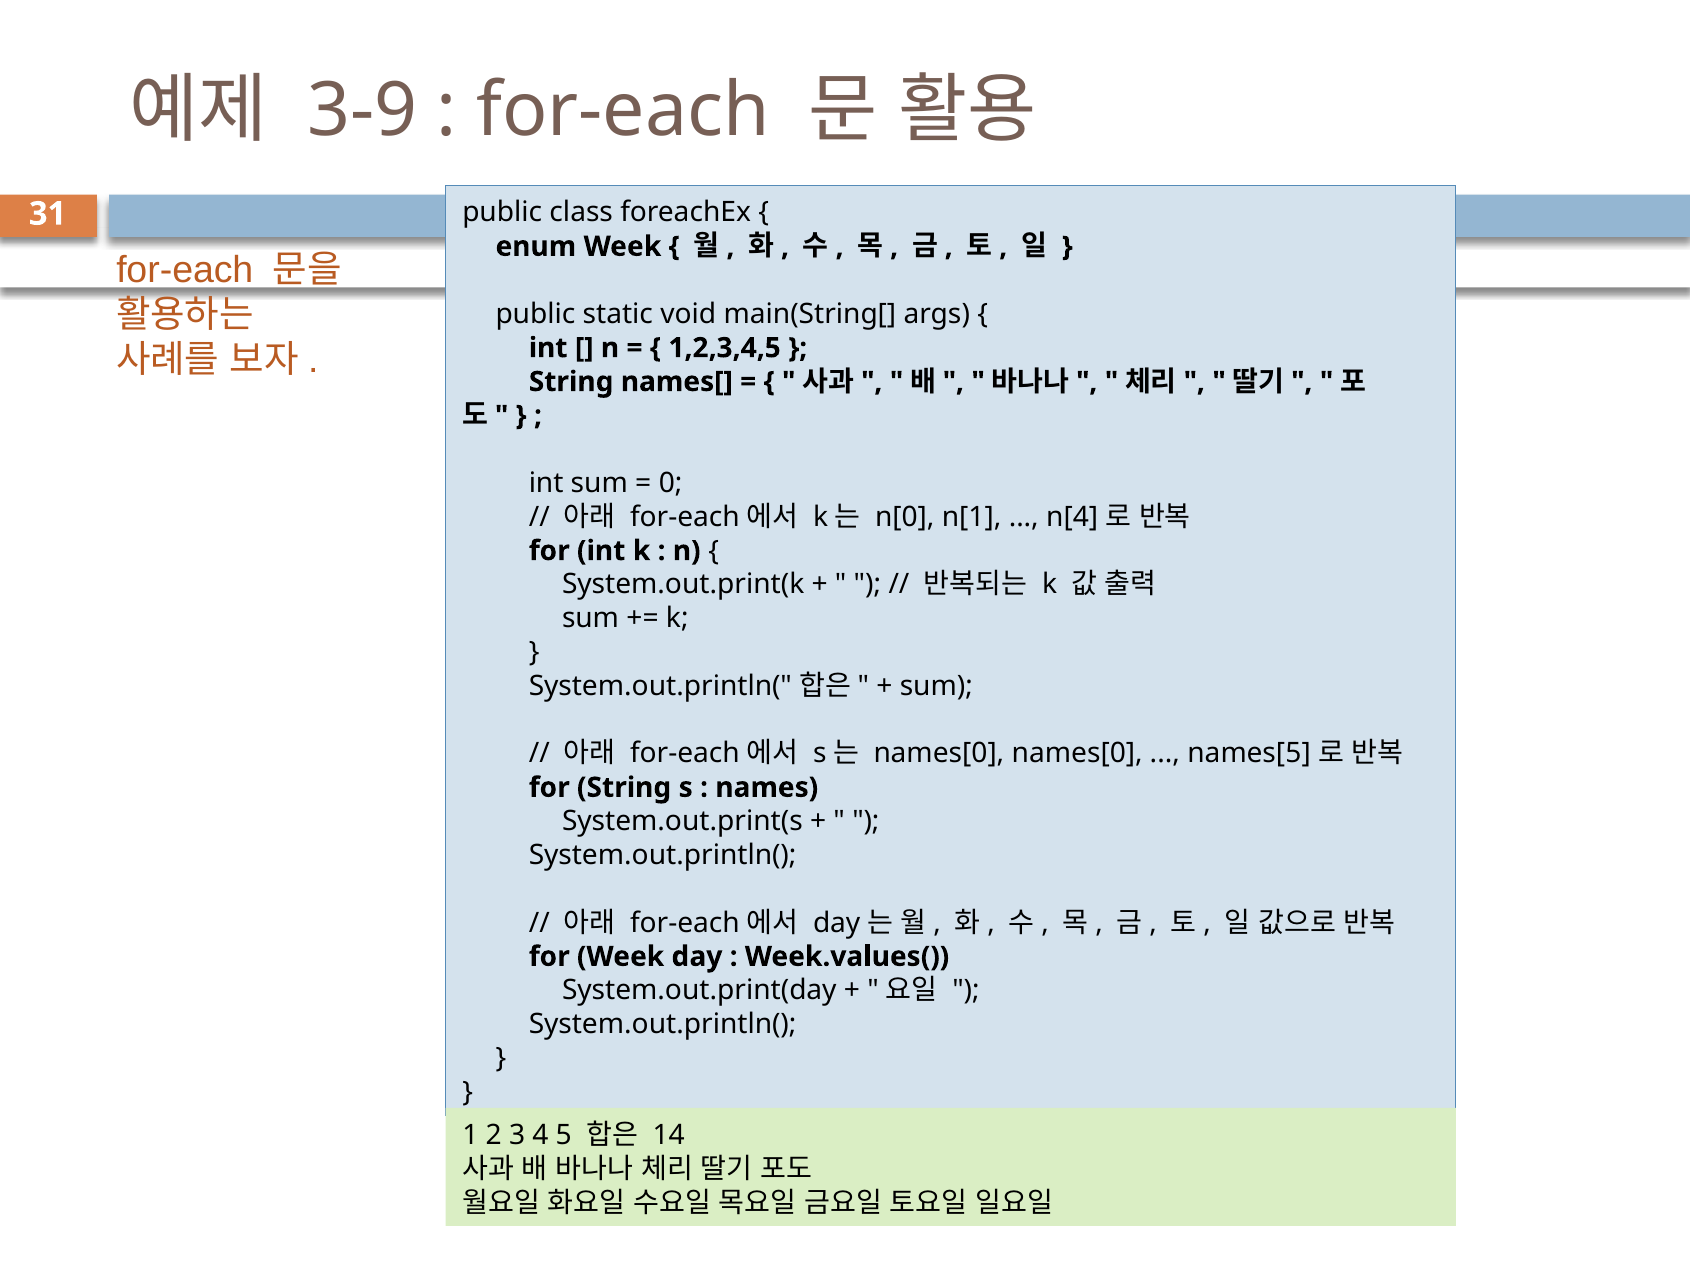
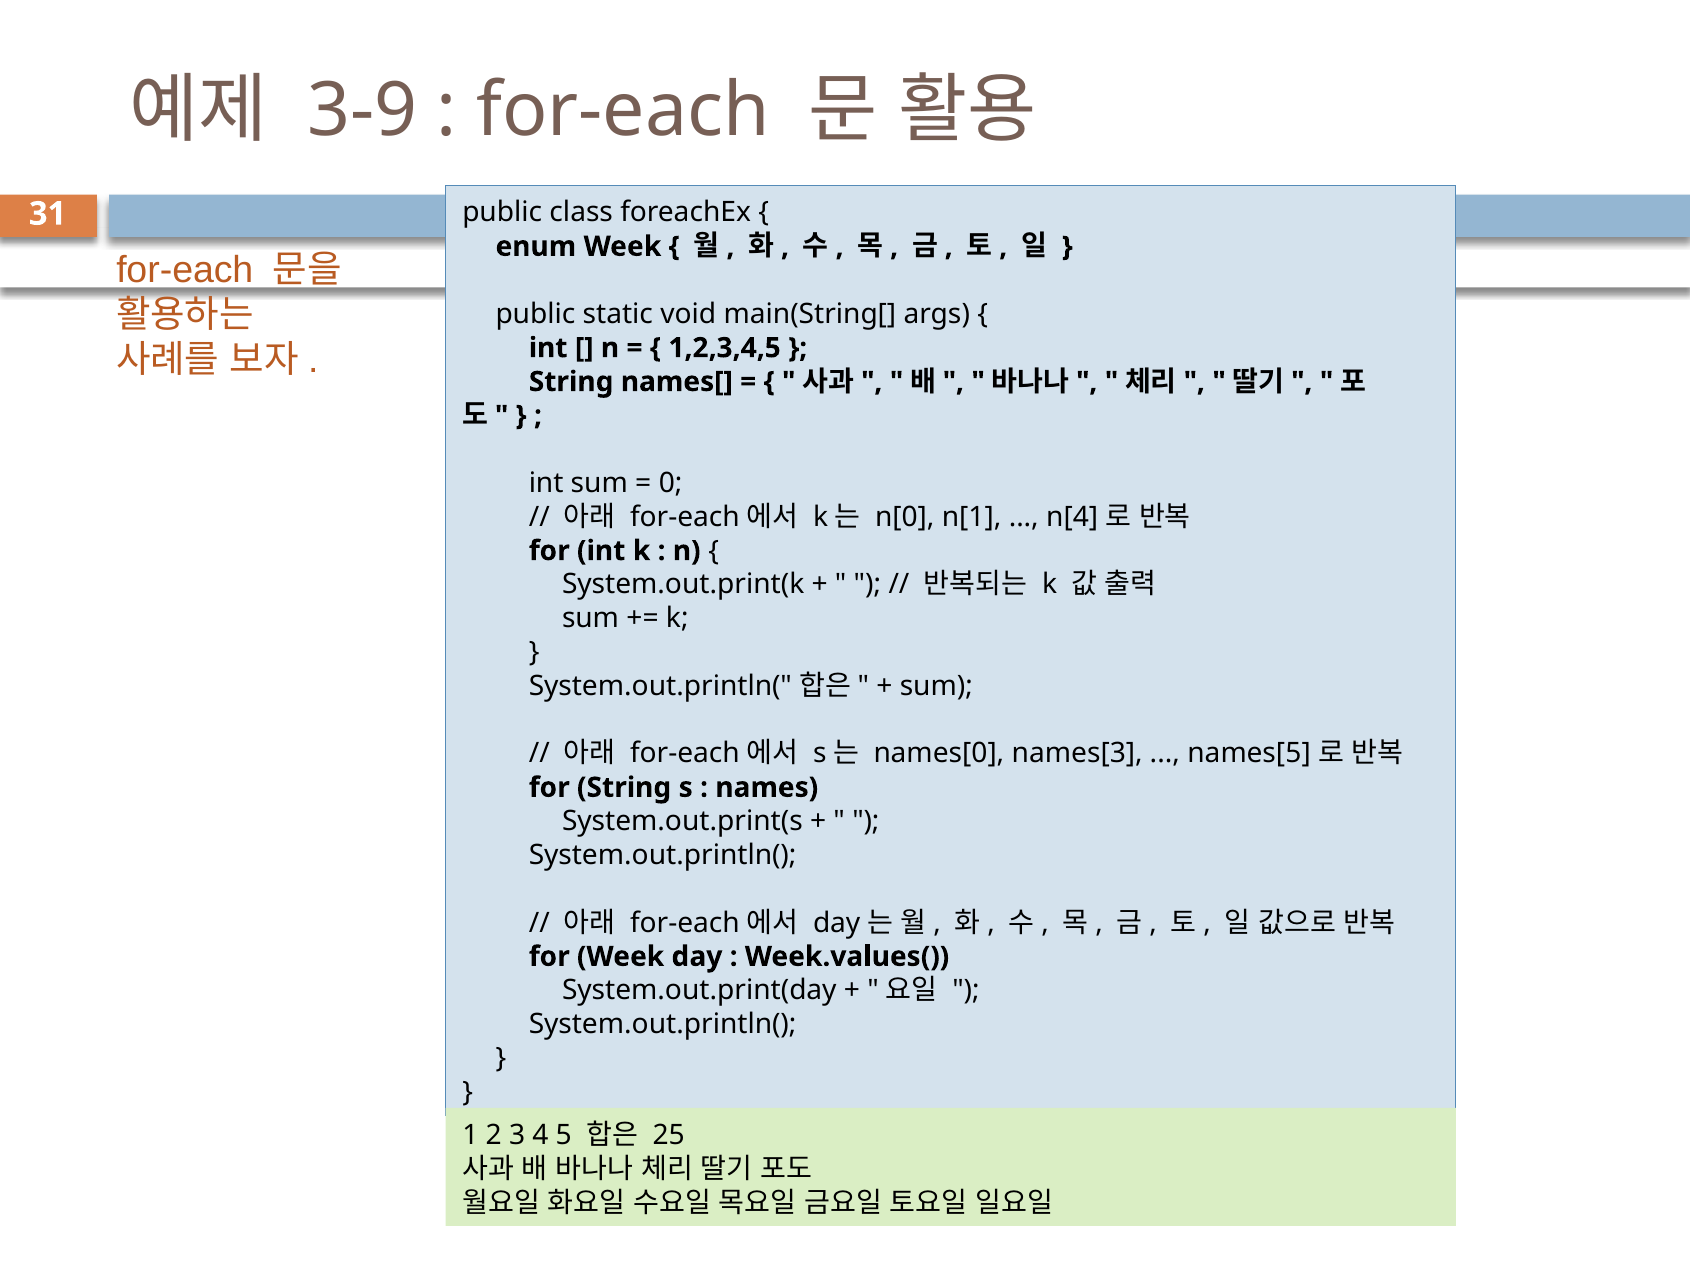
names[0 names[0: names[0 -> names[3
14: 14 -> 25
